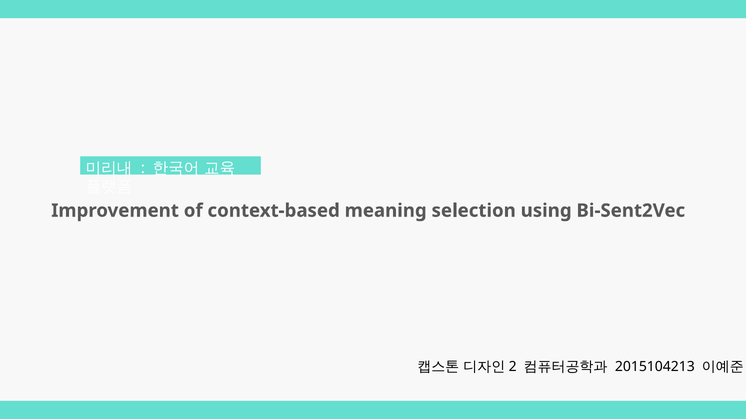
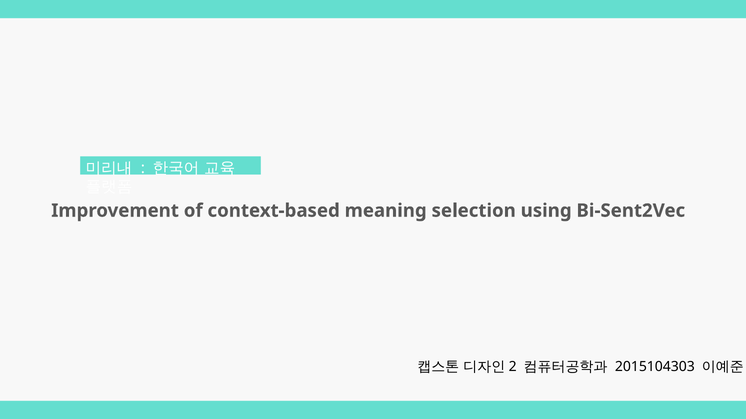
2015104213: 2015104213 -> 2015104303
